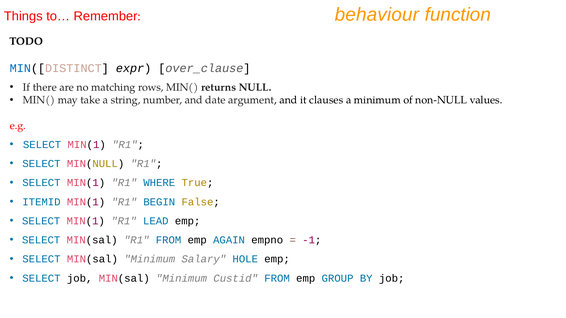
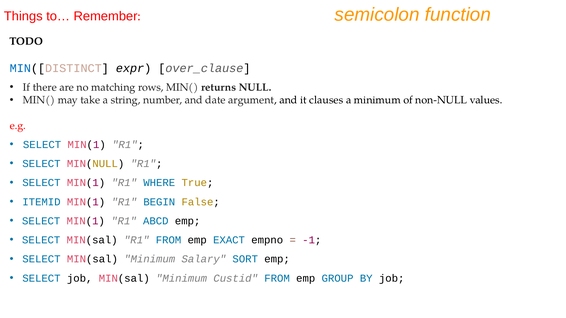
behaviour: behaviour -> semicolon
LEAD: LEAD -> ABCD
AGAIN: AGAIN -> EXACT
HOLE: HOLE -> SORT
